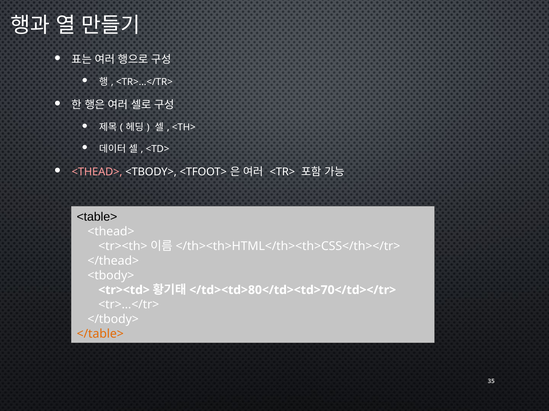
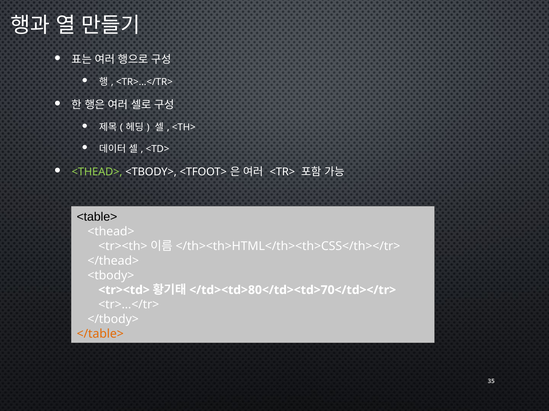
<THEAD> at (97, 172) colour: pink -> light green
